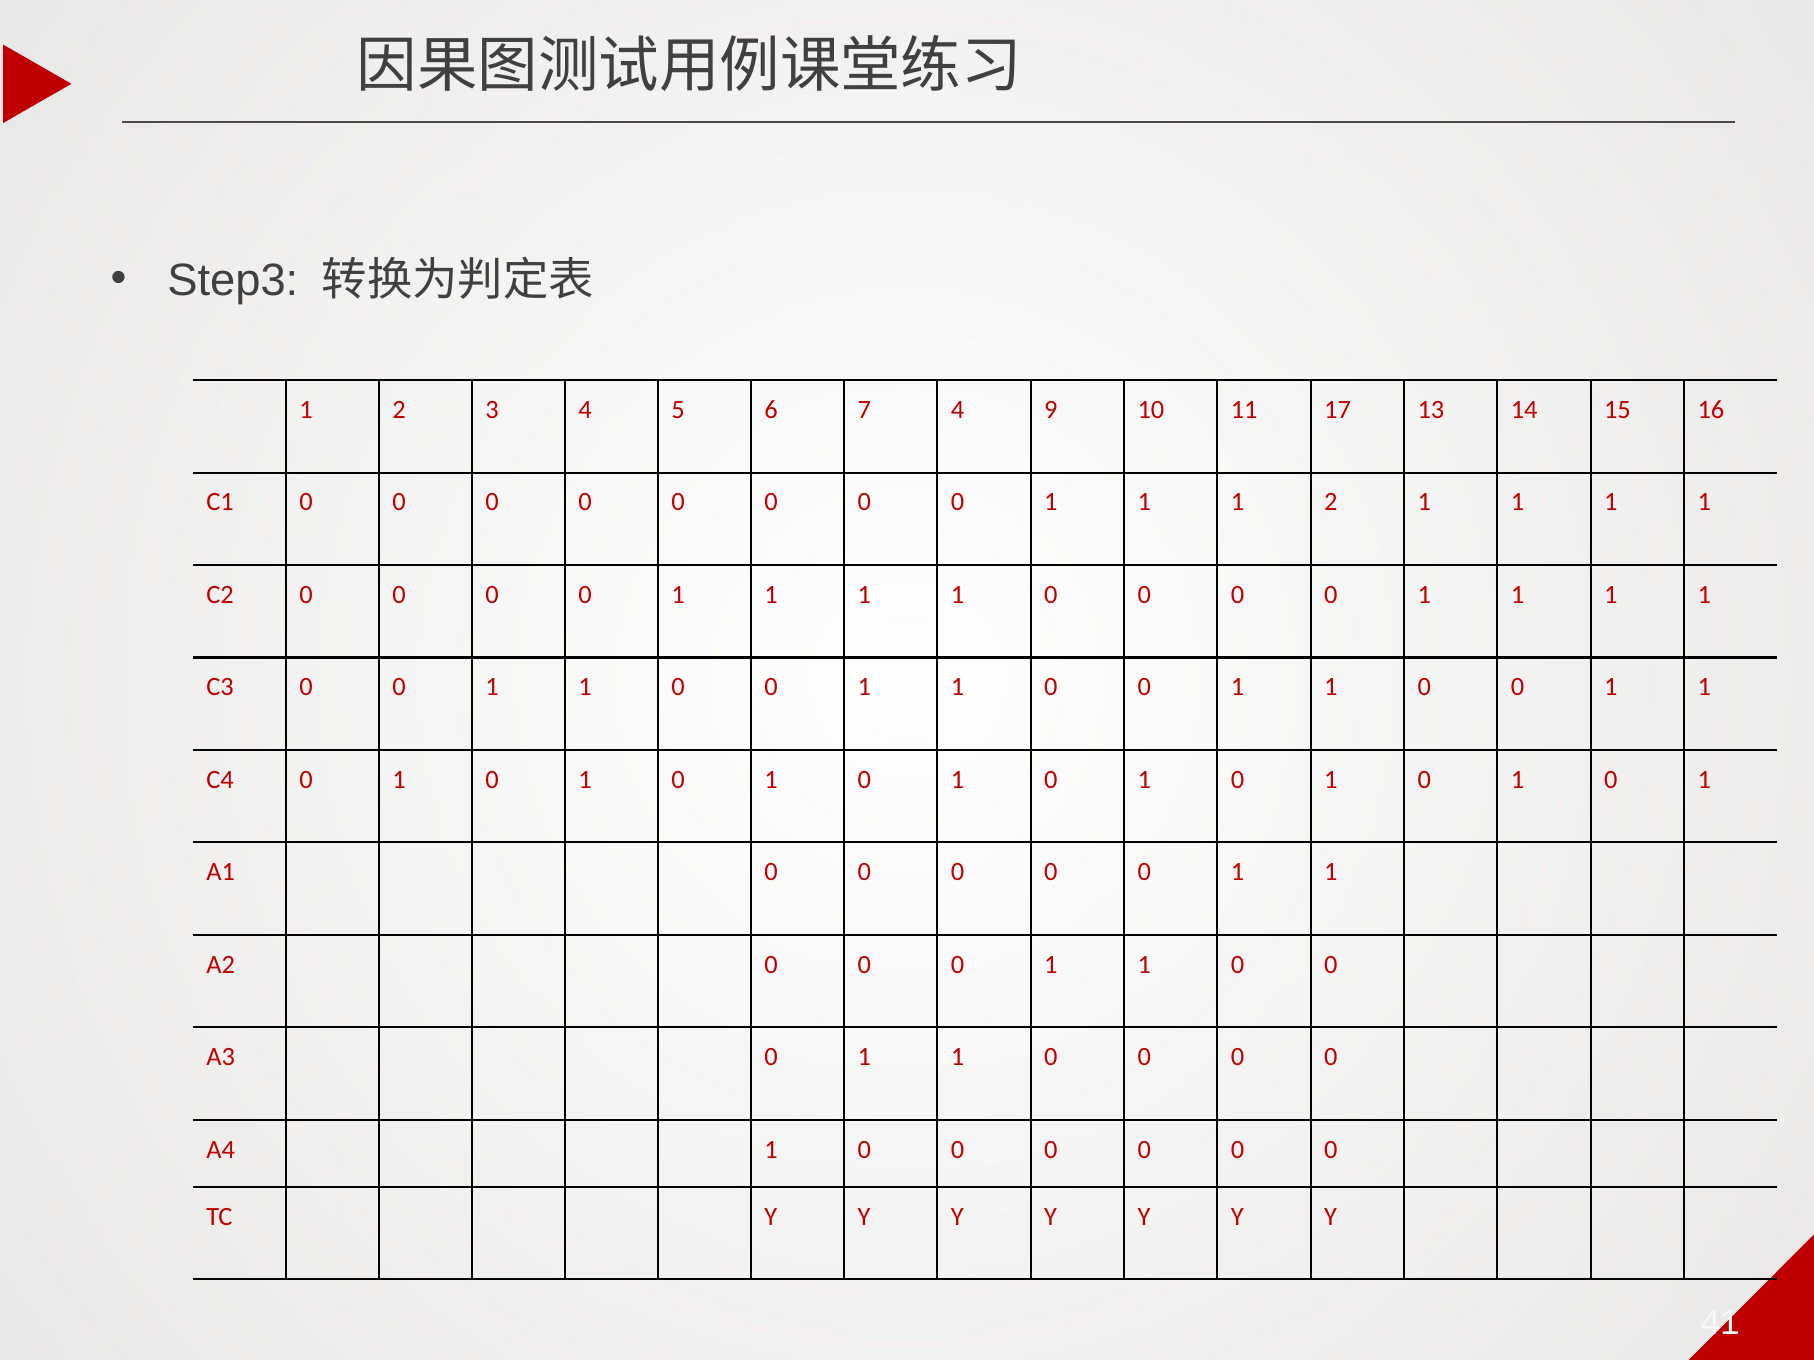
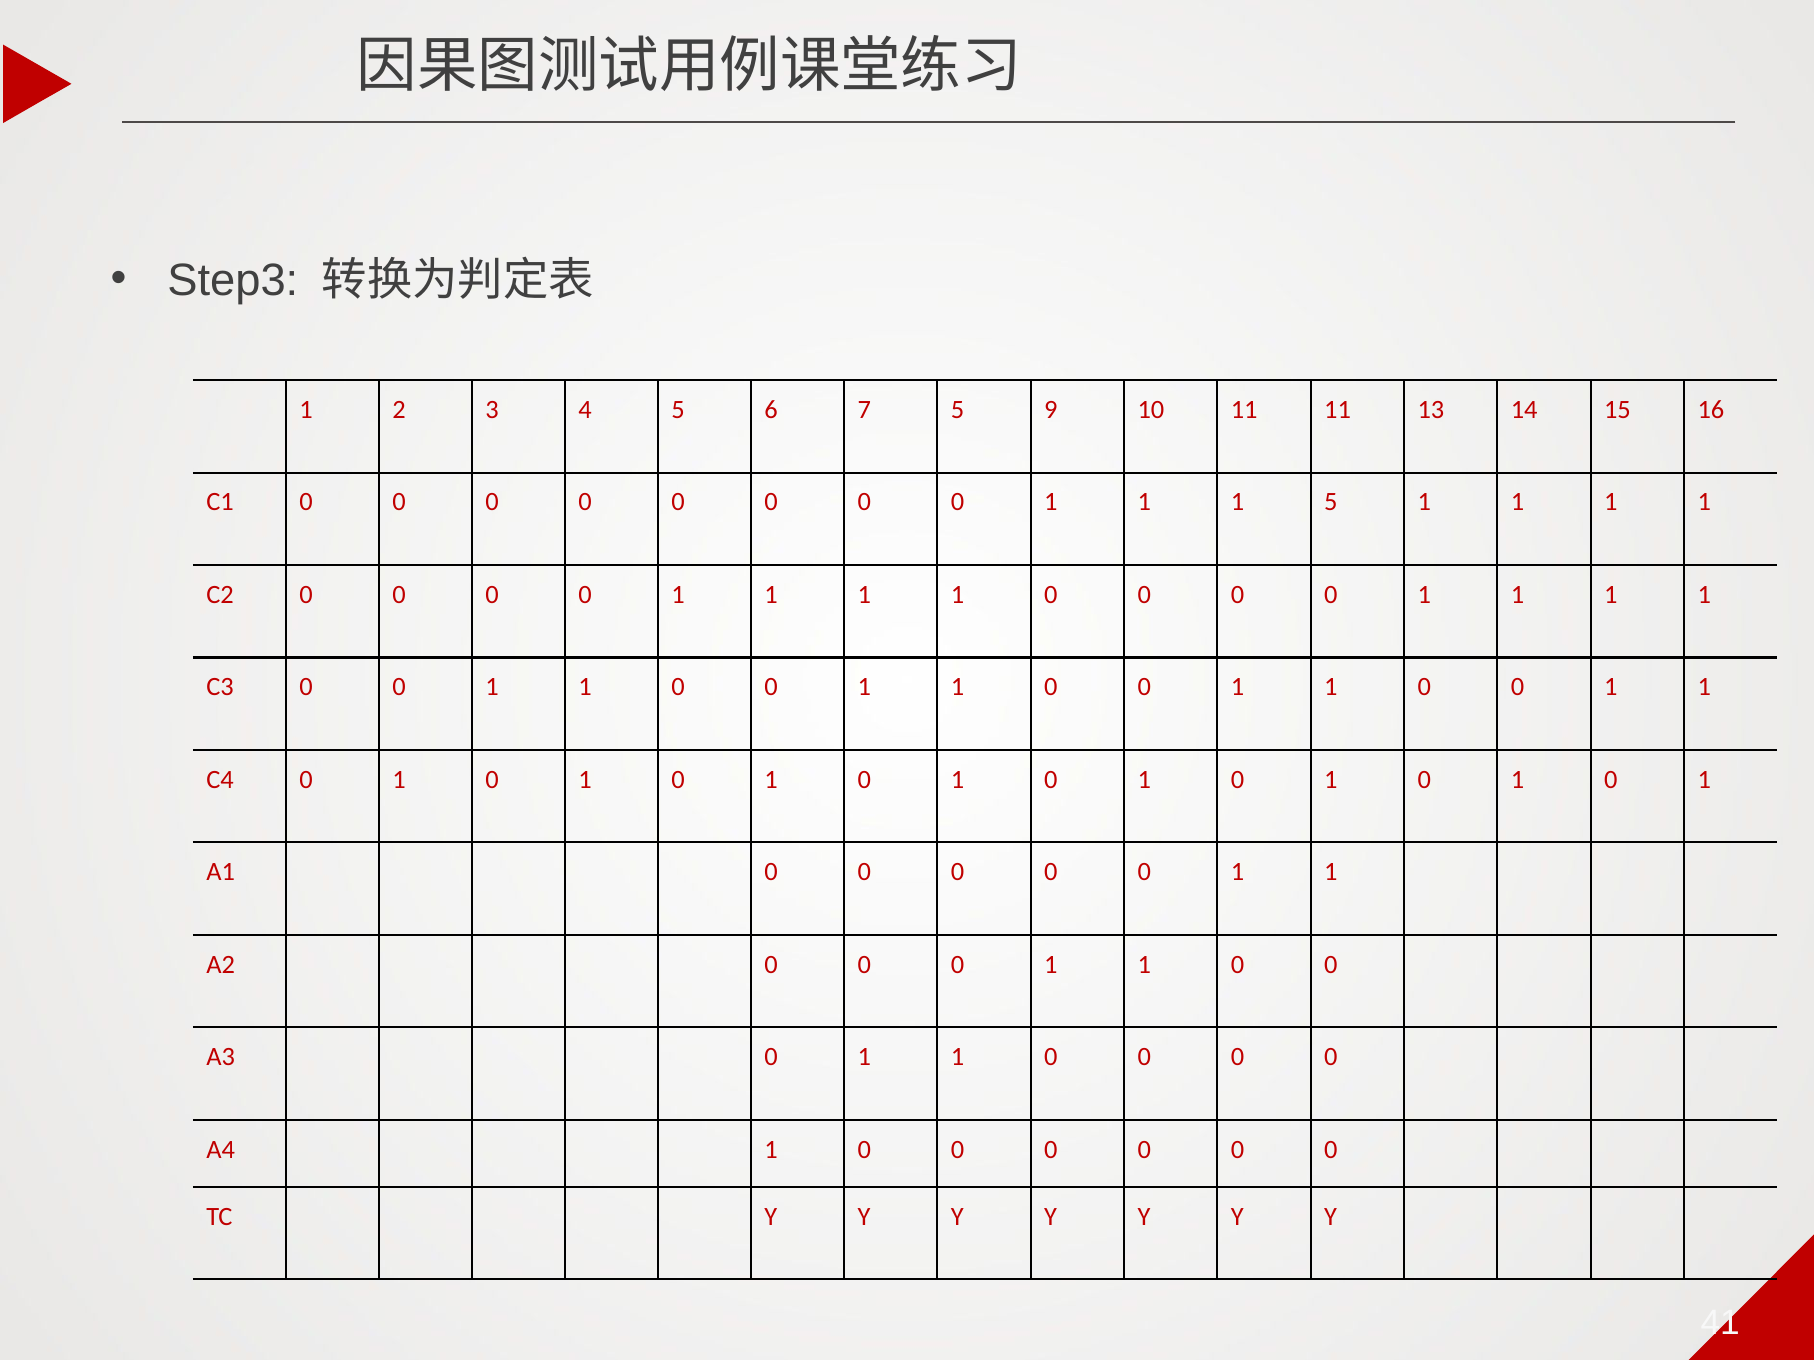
7 4: 4 -> 5
11 17: 17 -> 11
1 1 2: 2 -> 5
